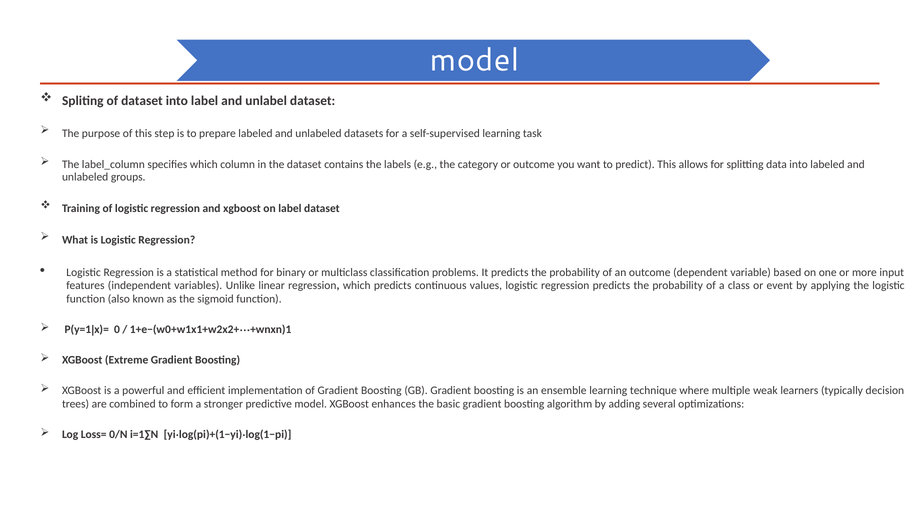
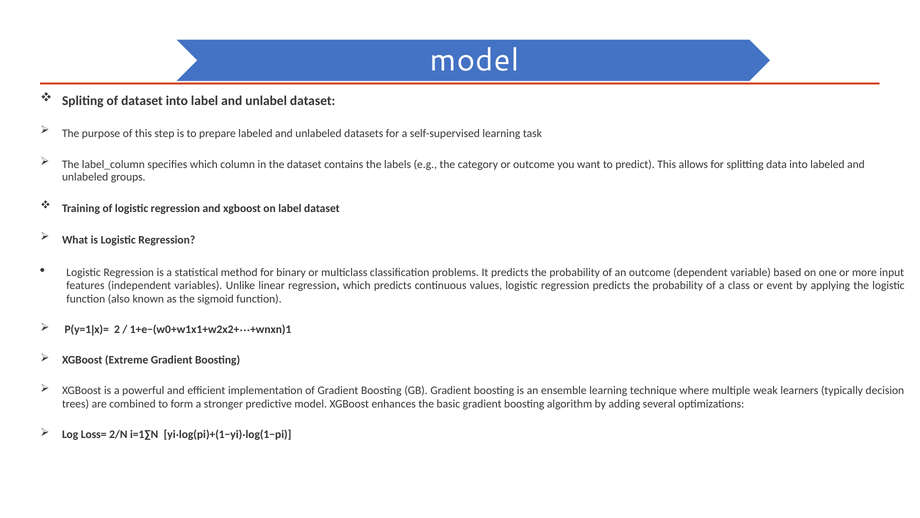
0: 0 -> 2
0/N: 0/N -> 2/N
